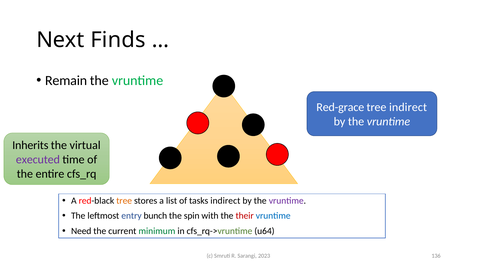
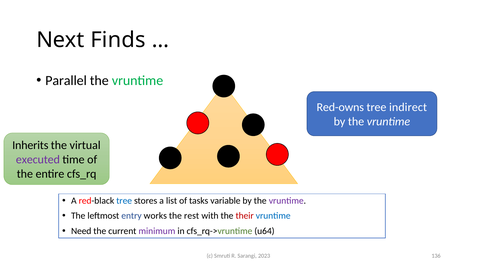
Remain: Remain -> Parallel
Red-grace: Red-grace -> Red-owns
tree at (124, 201) colour: orange -> blue
tasks indirect: indirect -> variable
bunch: bunch -> works
spin: spin -> rest
minimum colour: green -> purple
